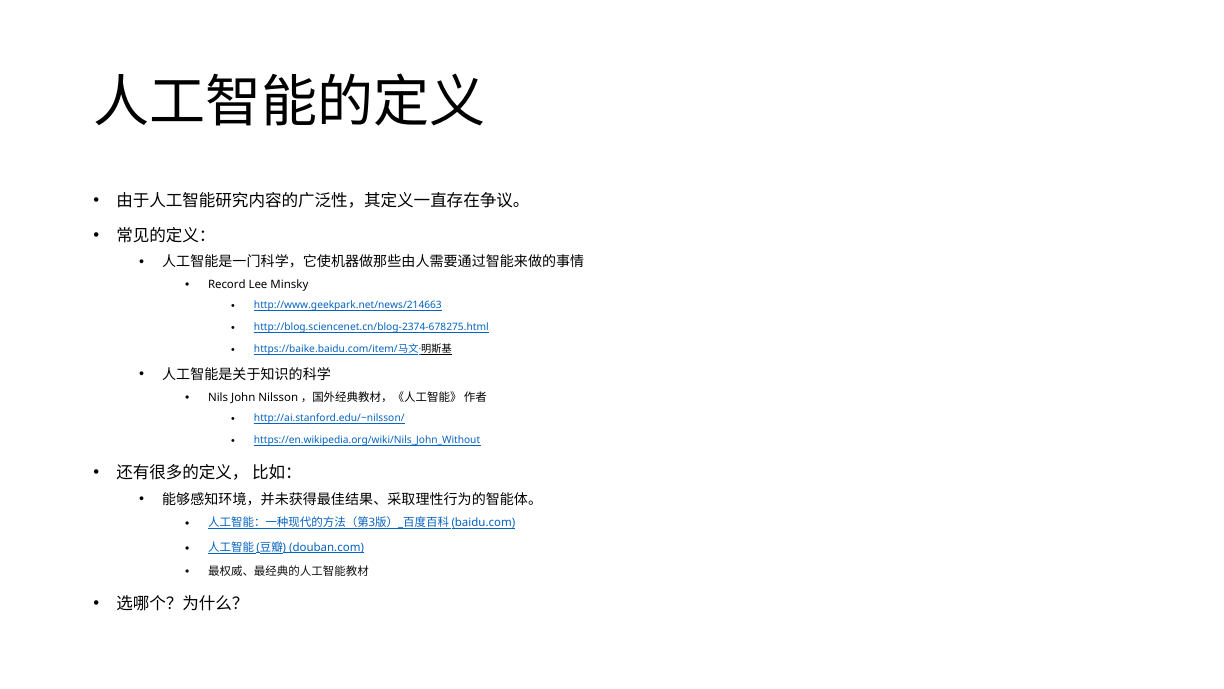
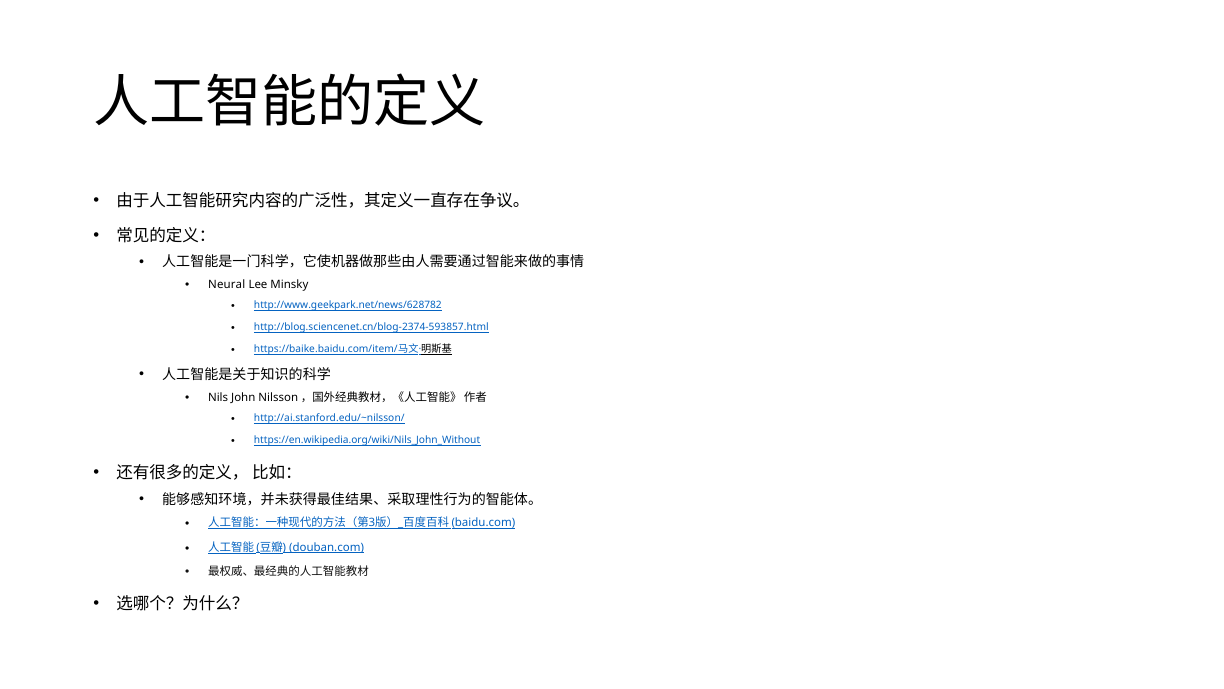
Record: Record -> Neural
http://www.geekpark.net/news/214663: http://www.geekpark.net/news/214663 -> http://www.geekpark.net/news/628782
http://blog.sciencenet.cn/blog-2374-678275.html: http://blog.sciencenet.cn/blog-2374-678275.html -> http://blog.sciencenet.cn/blog-2374-593857.html
